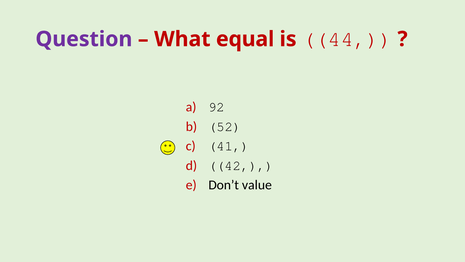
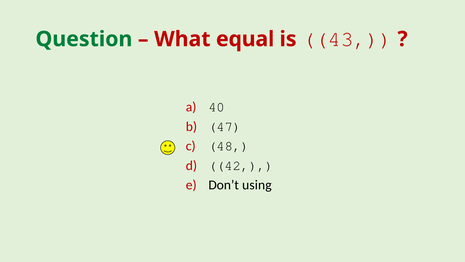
Question colour: purple -> green
44: 44 -> 43
92: 92 -> 40
52: 52 -> 47
41: 41 -> 48
value: value -> using
